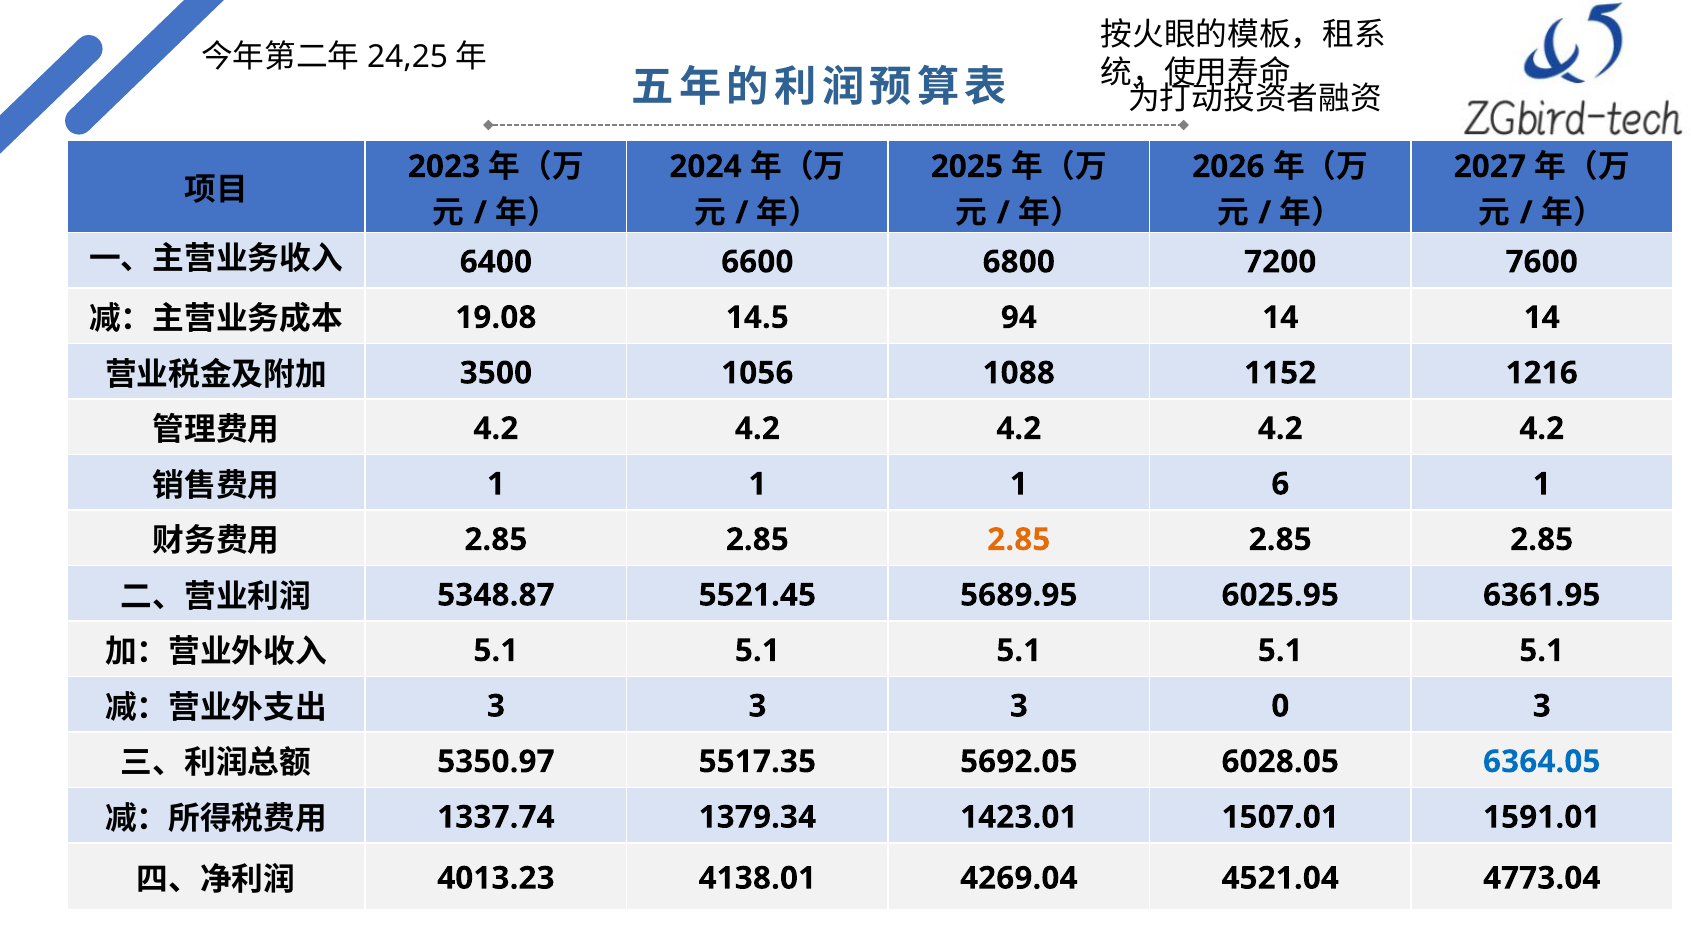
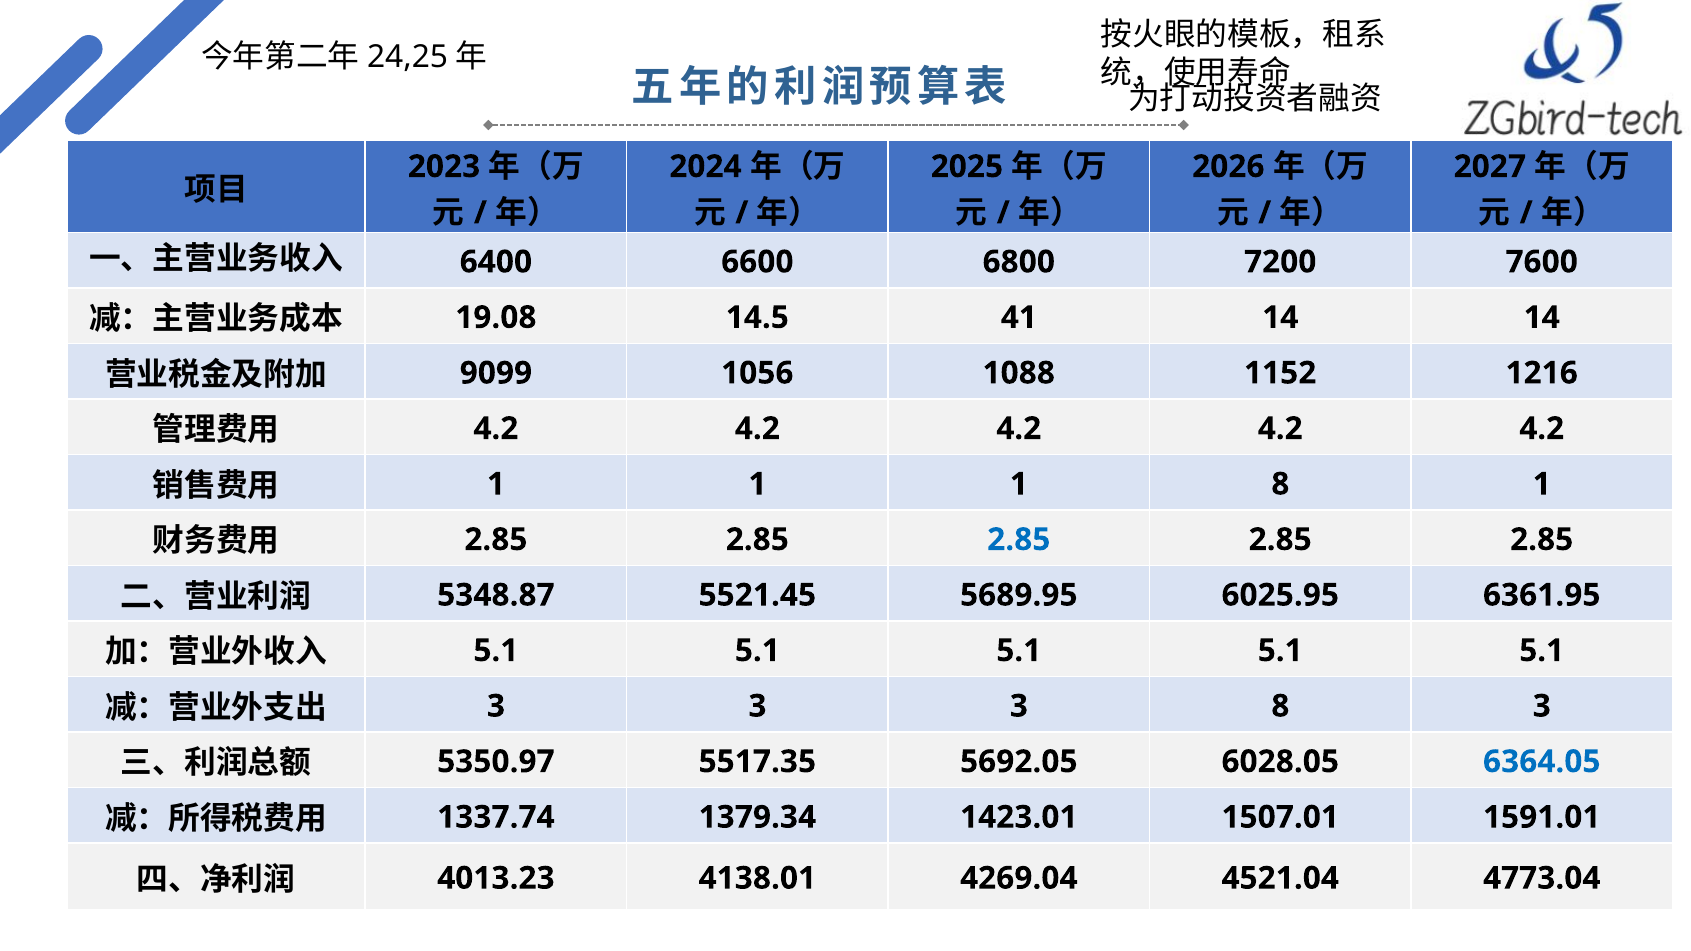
94: 94 -> 41
3500: 3500 -> 9099
1 6: 6 -> 8
2.85 at (1019, 540) colour: orange -> blue
3 0: 0 -> 8
